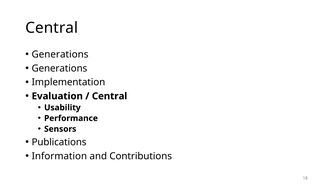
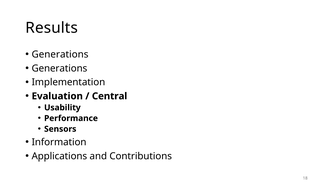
Central at (52, 28): Central -> Results
Publications: Publications -> Information
Information: Information -> Applications
